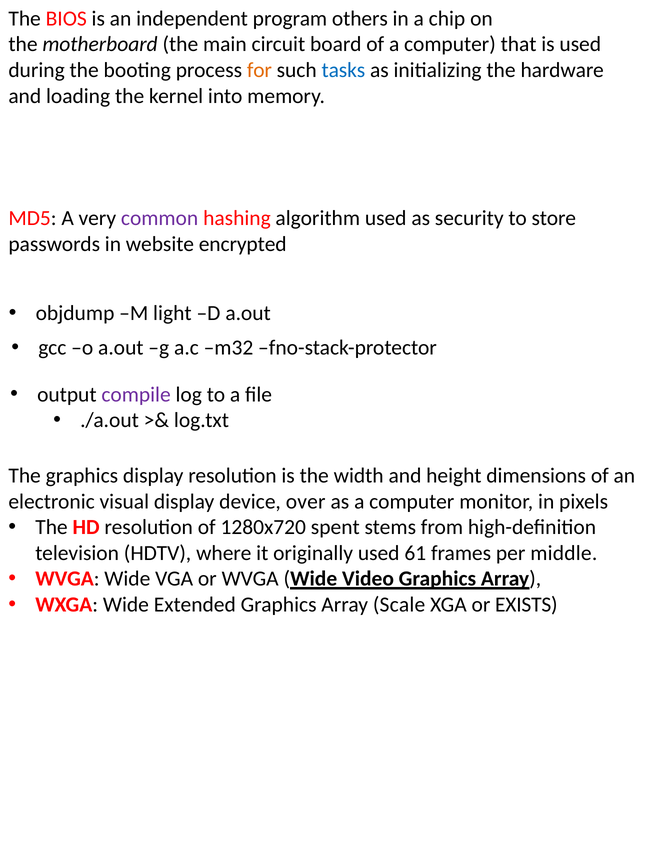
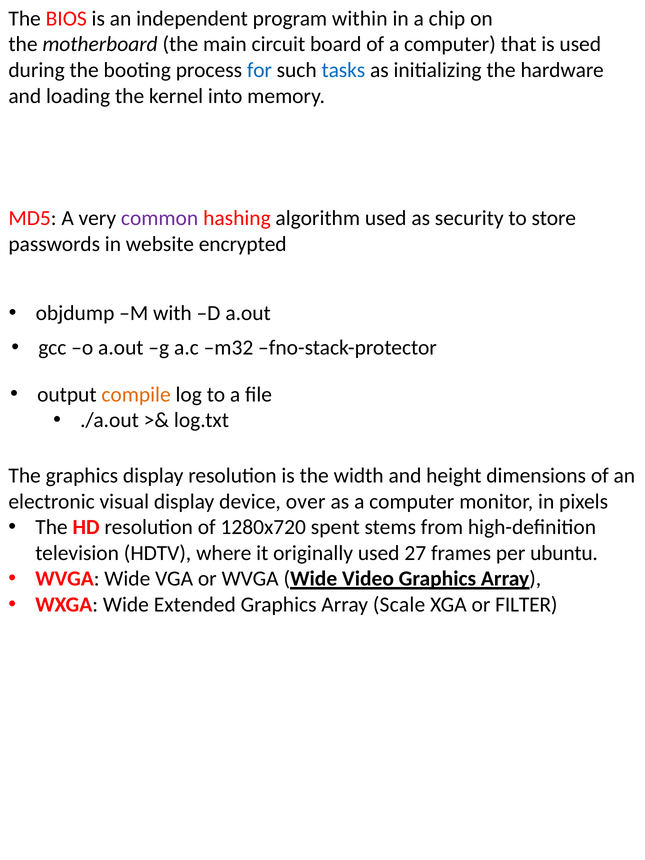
others: others -> within
for colour: orange -> blue
light: light -> with
compile colour: purple -> orange
61: 61 -> 27
middle: middle -> ubuntu
EXISTS: EXISTS -> FILTER
